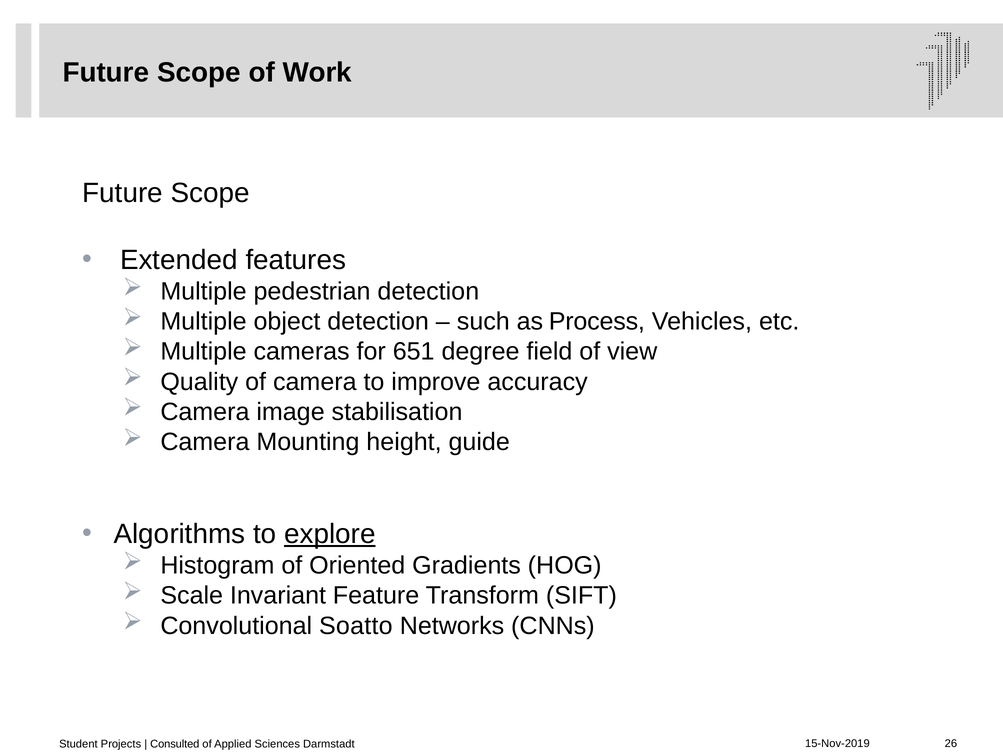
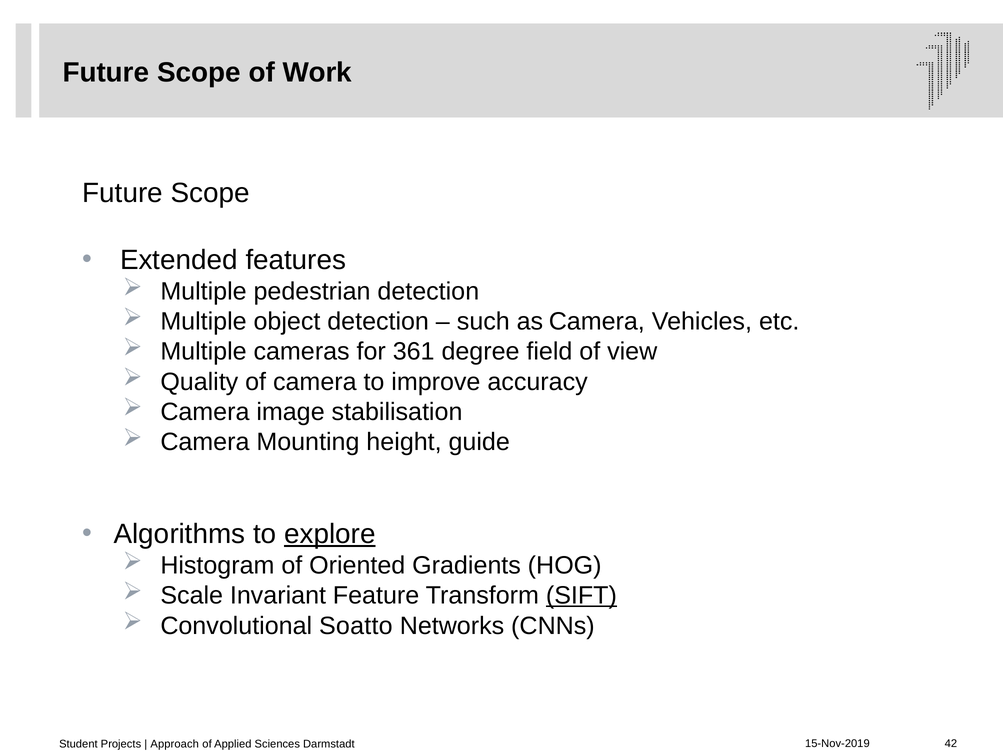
as Process: Process -> Camera
651: 651 -> 361
SIFT underline: none -> present
Consulted: Consulted -> Approach
26: 26 -> 42
